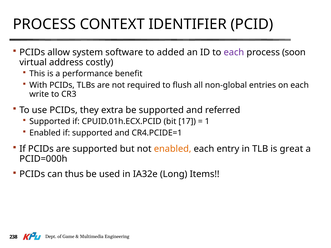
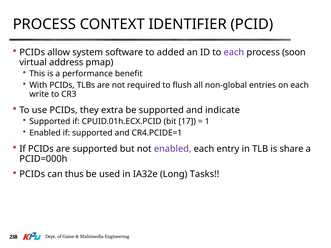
costly: costly -> pmap
referred: referred -> indicate
enabled at (173, 149) colour: orange -> purple
great: great -> share
Items: Items -> Tasks
